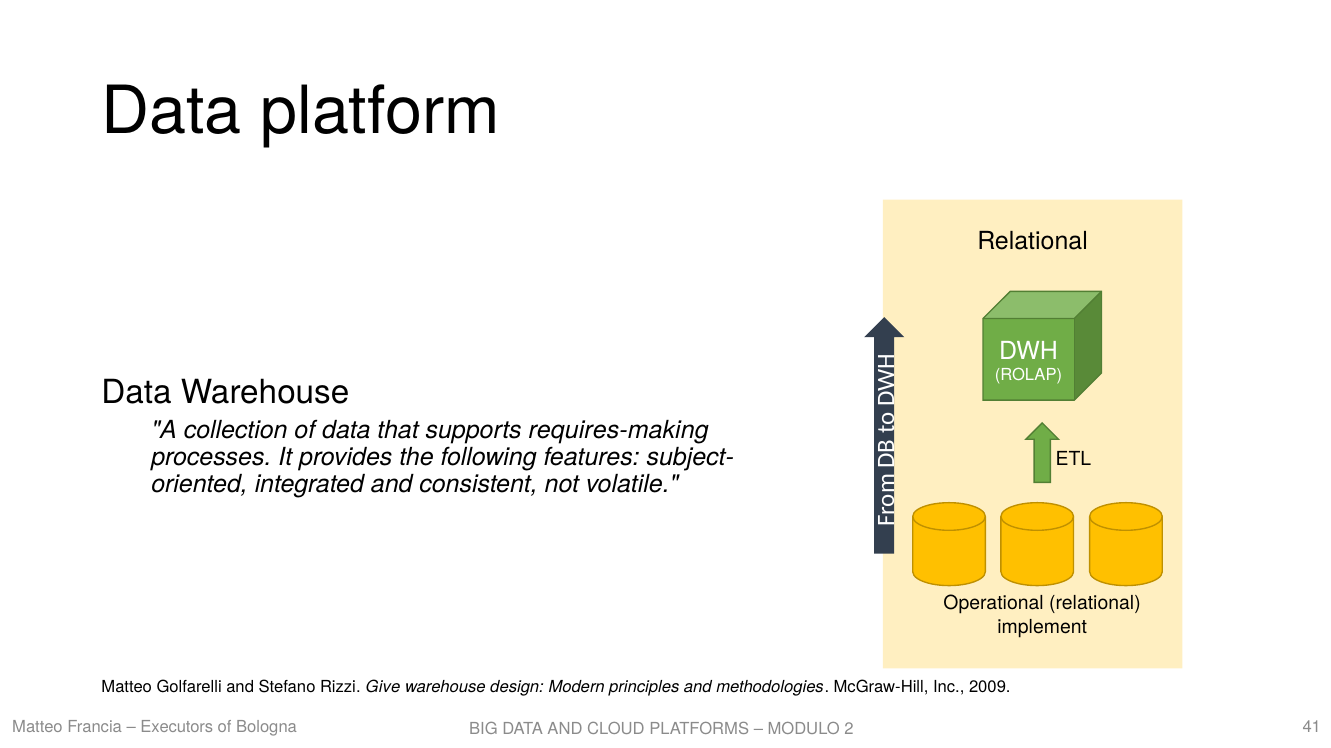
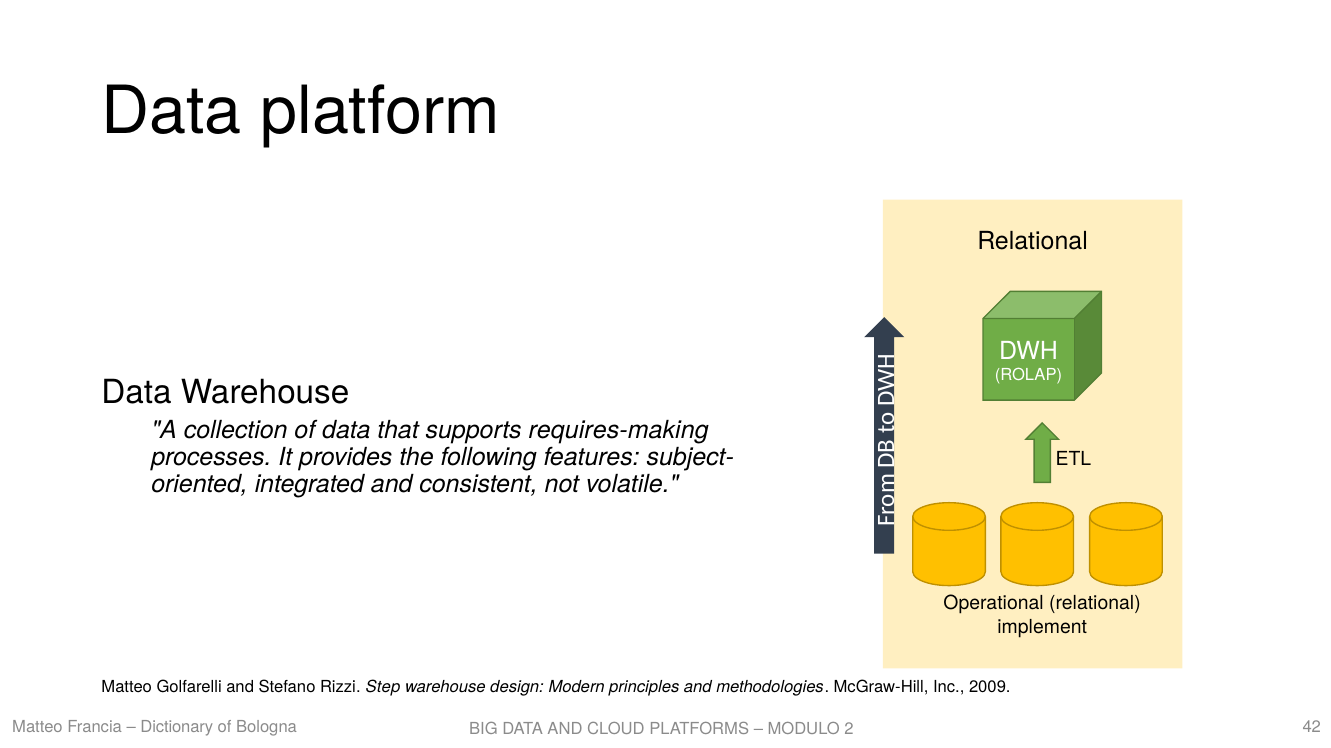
Give: Give -> Step
Executors: Executors -> Dictionary
41: 41 -> 42
